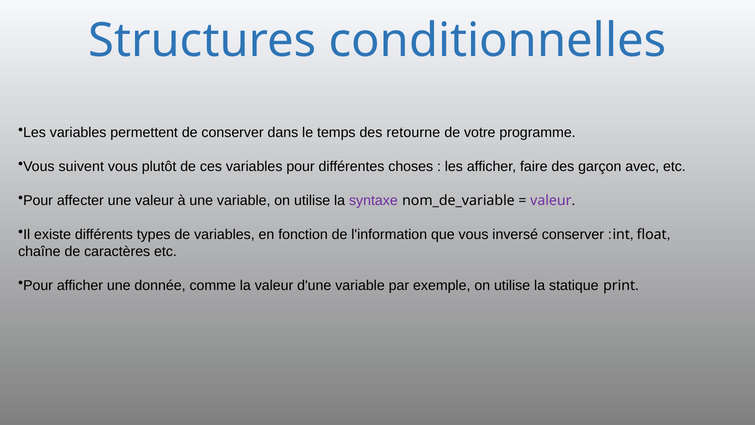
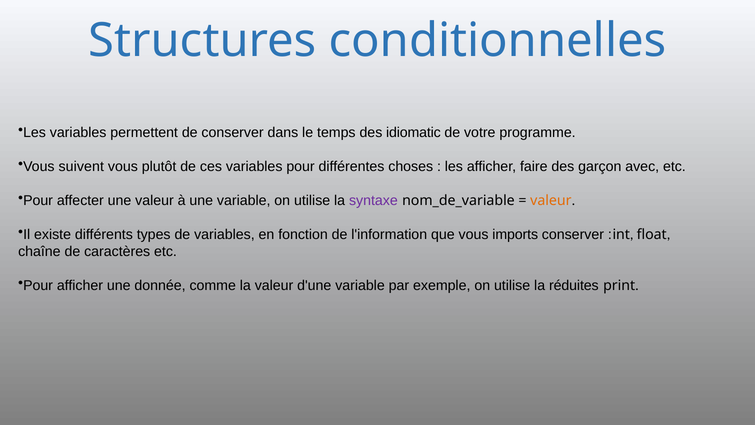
retourne: retourne -> idiomatic
valeur at (551, 200) colour: purple -> orange
inversé: inversé -> imports
statique: statique -> réduites
